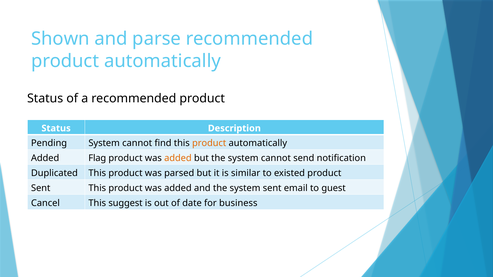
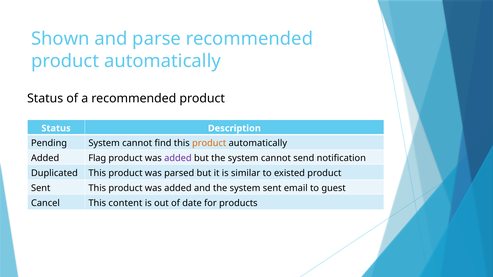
added at (178, 158) colour: orange -> purple
suggest: suggest -> content
business: business -> products
